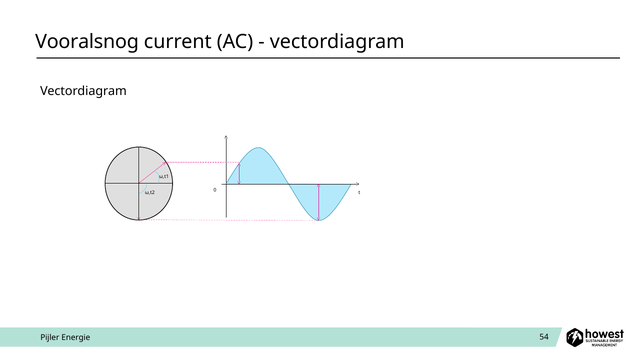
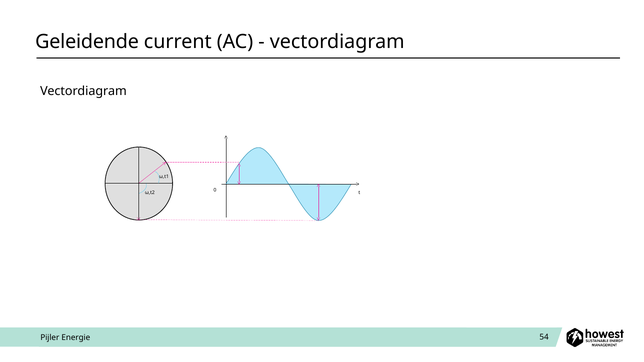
Vooralsnog: Vooralsnog -> Geleidende
